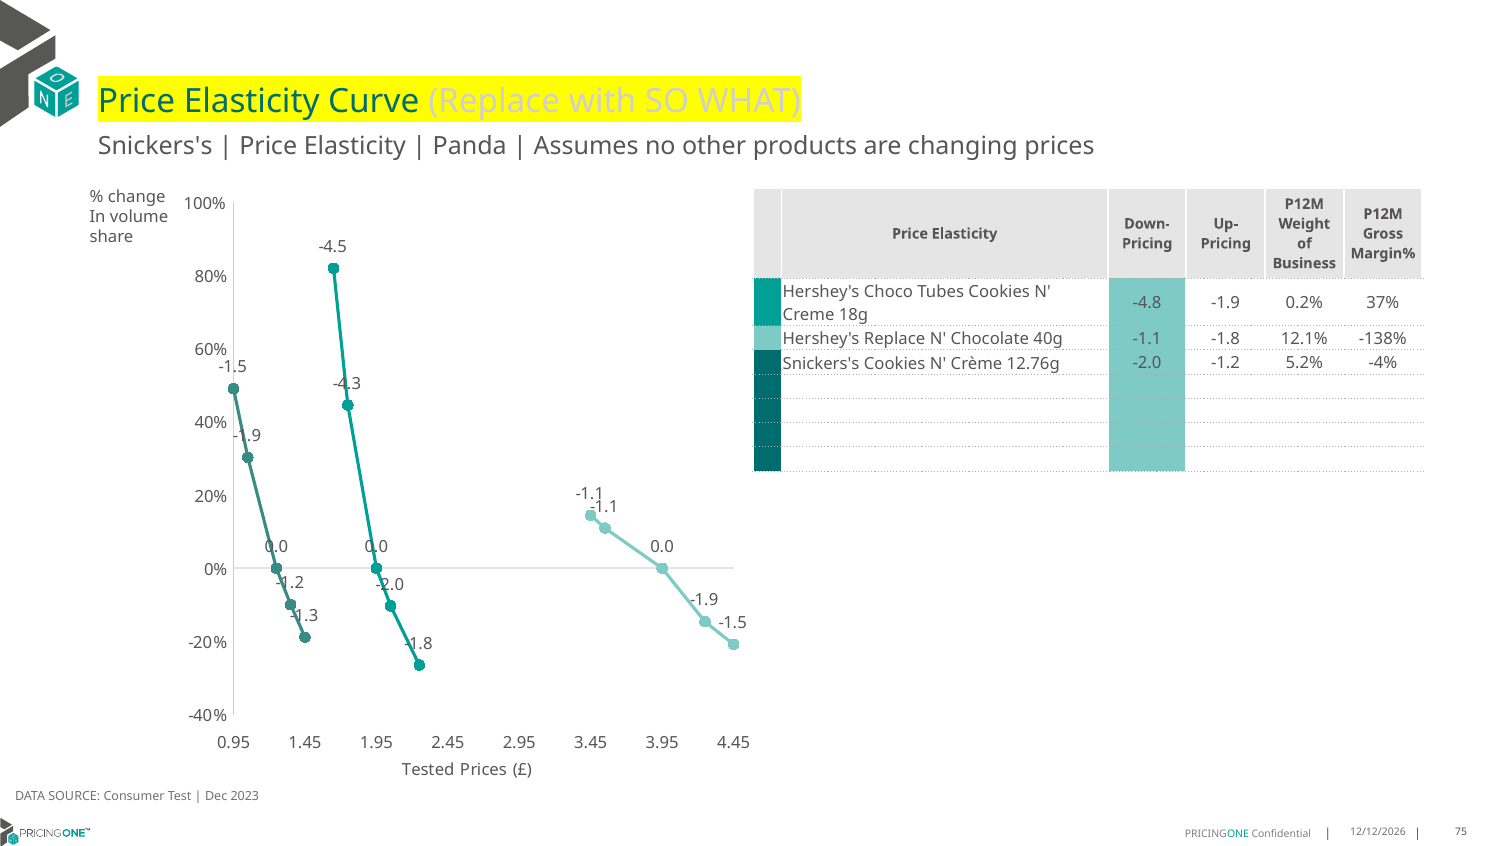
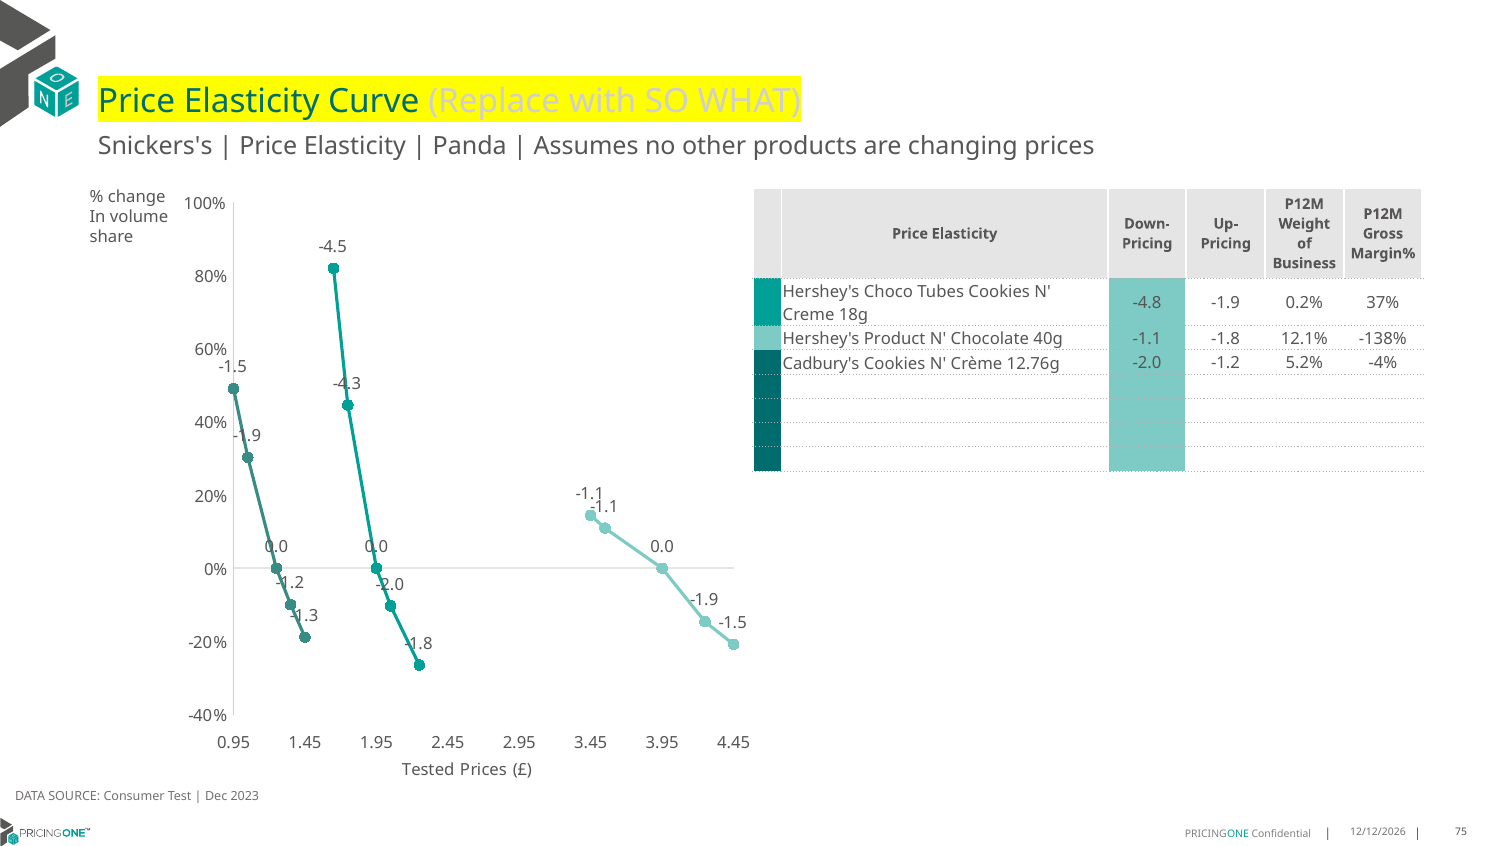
Hershey's Replace: Replace -> Product
Snickers's at (821, 364): Snickers's -> Cadbury's
